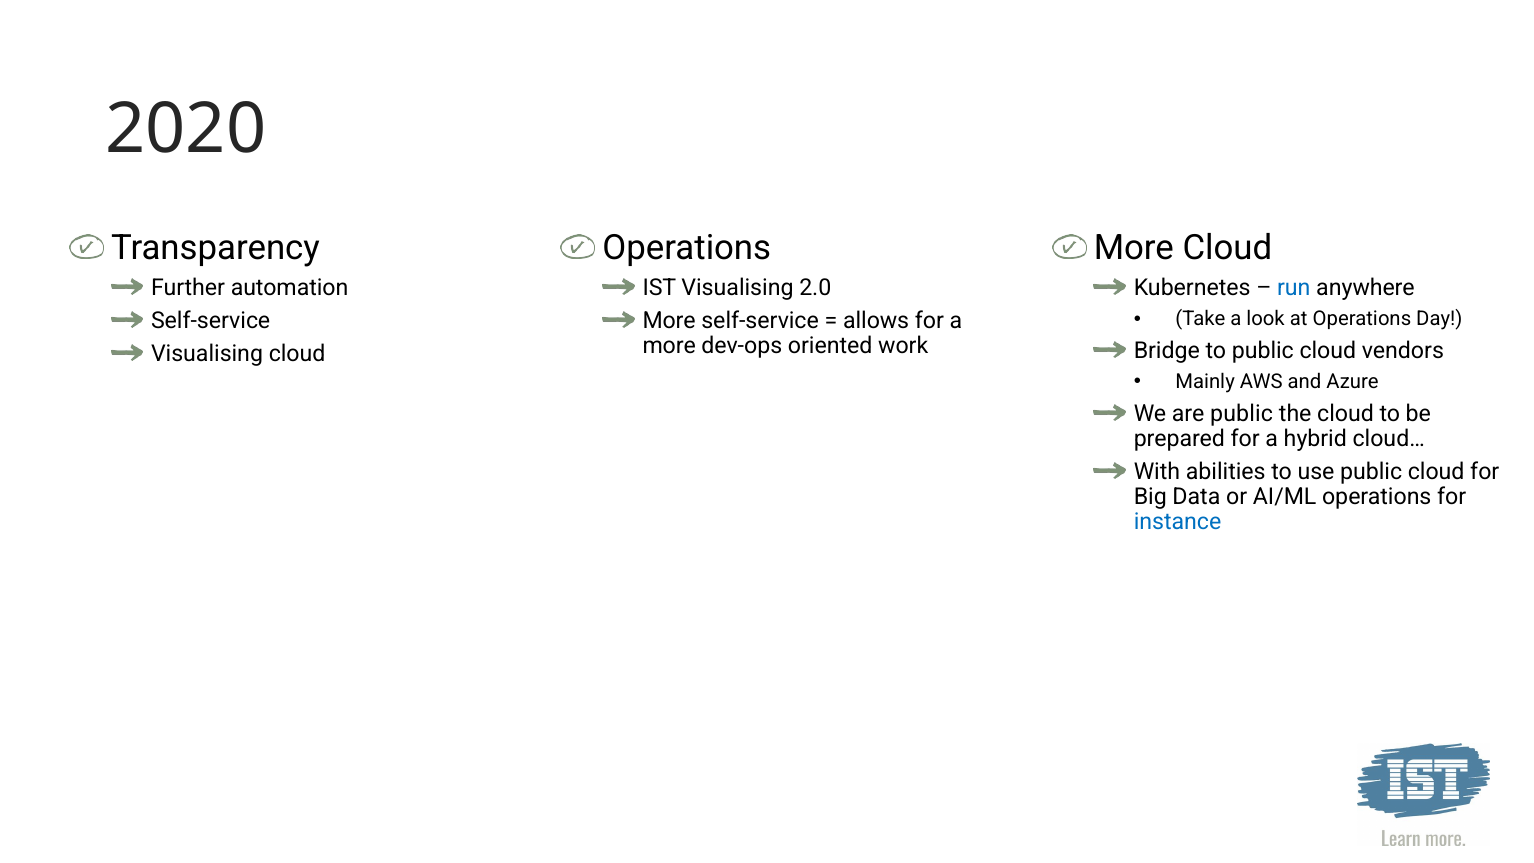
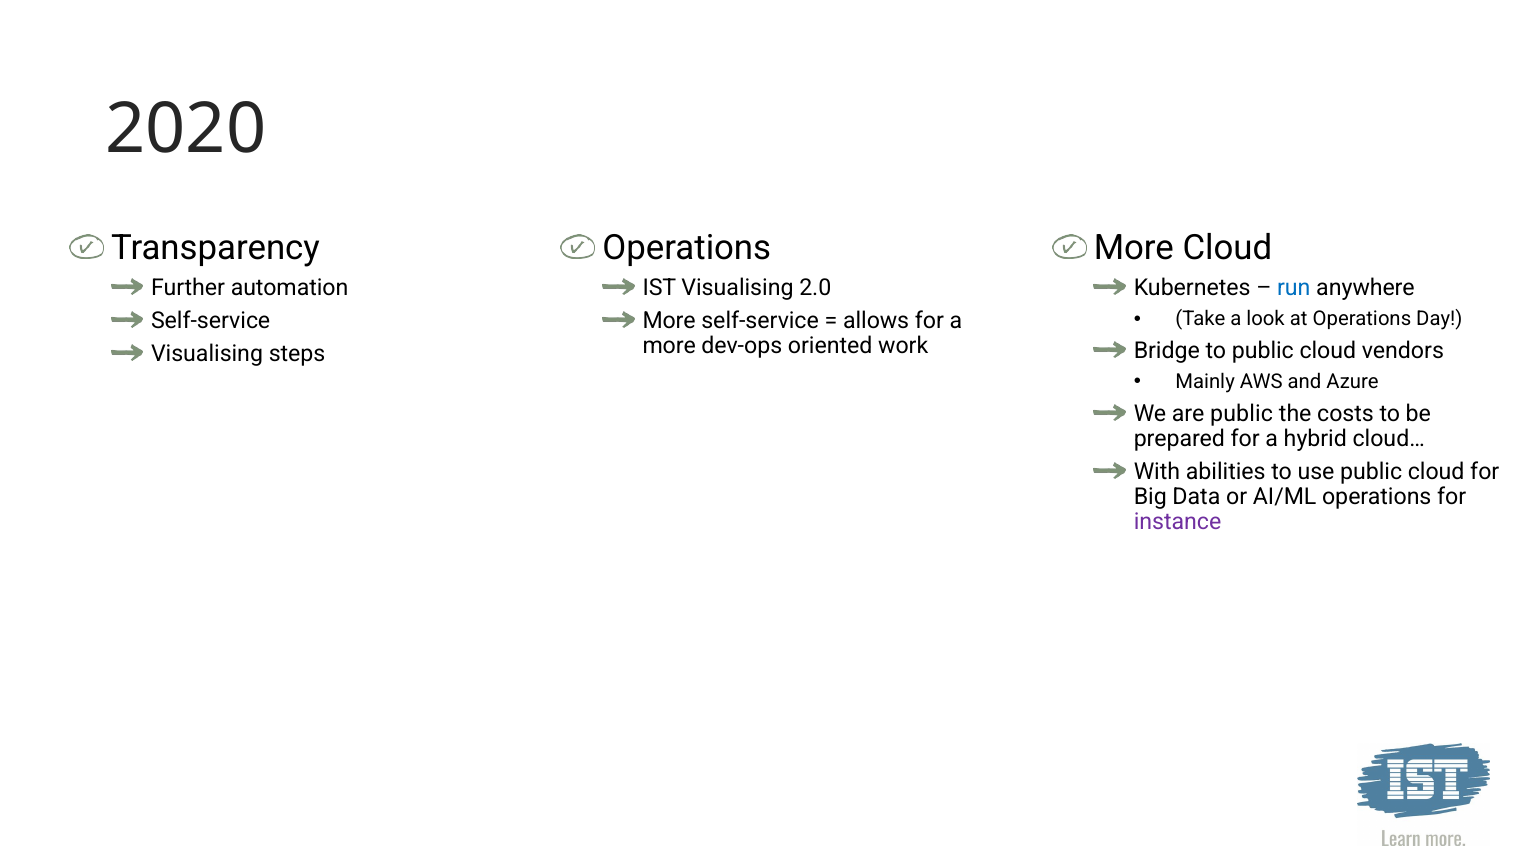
Visualising cloud: cloud -> steps
the cloud: cloud -> costs
instance colour: blue -> purple
